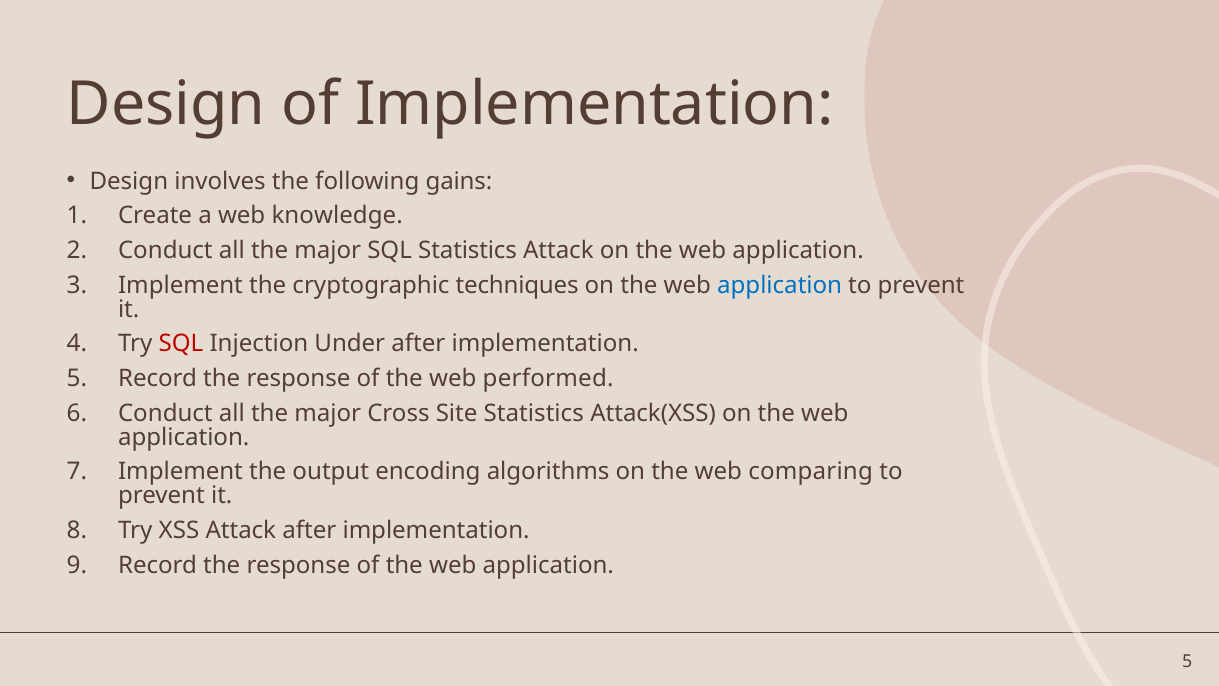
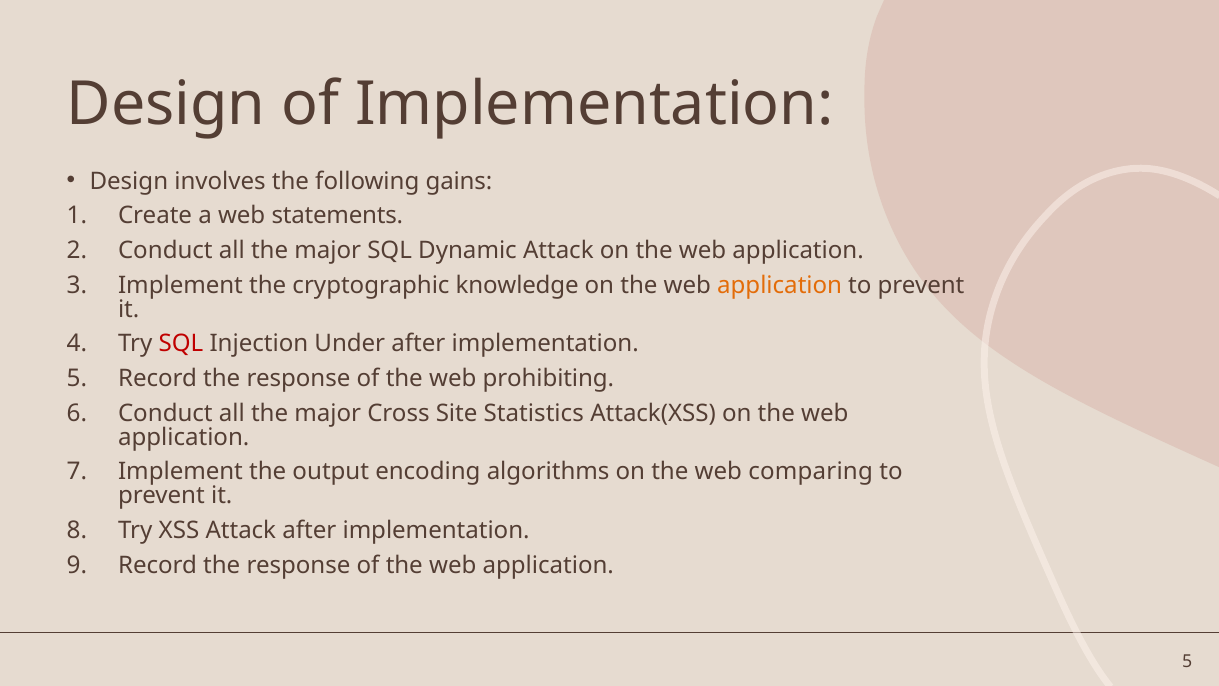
knowledge: knowledge -> statements
SQL Statistics: Statistics -> Dynamic
techniques: techniques -> knowledge
application at (780, 285) colour: blue -> orange
performed: performed -> prohibiting
